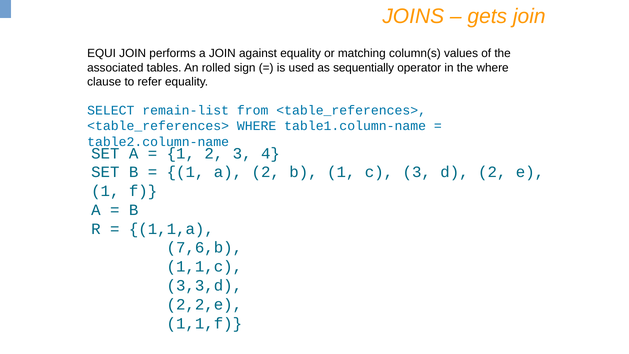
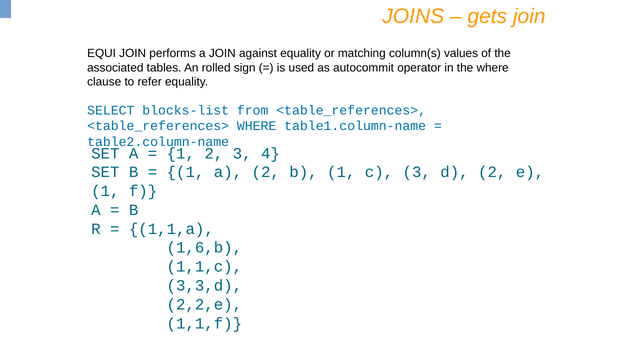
sequentially: sequentially -> autocommit
remain-list: remain-list -> blocks-list
7,6,b: 7,6,b -> 1,6,b
